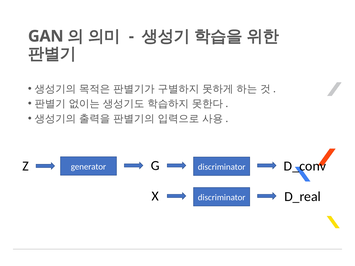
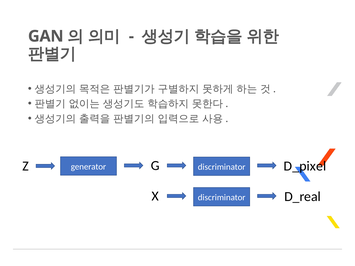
D_conv: D_conv -> D_pixel
